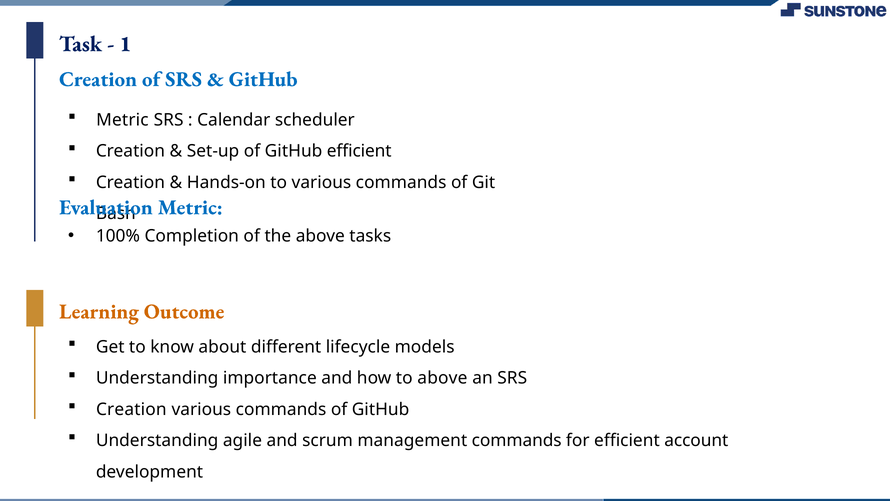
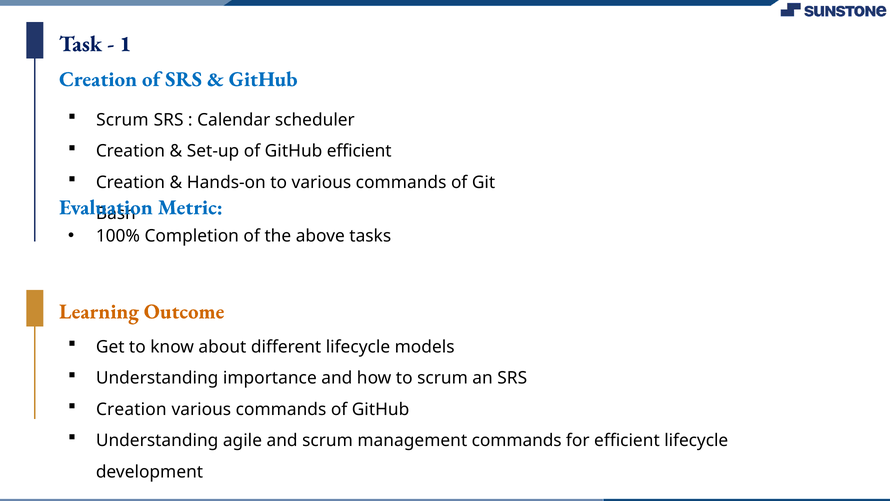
Metric at (122, 120): Metric -> Scrum
to above: above -> scrum
efficient account: account -> lifecycle
